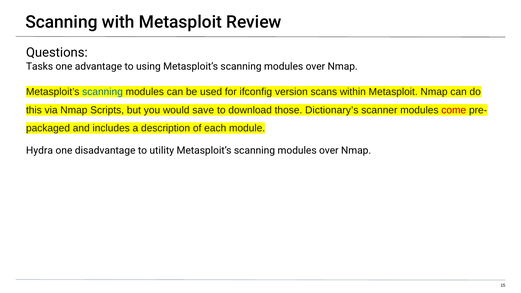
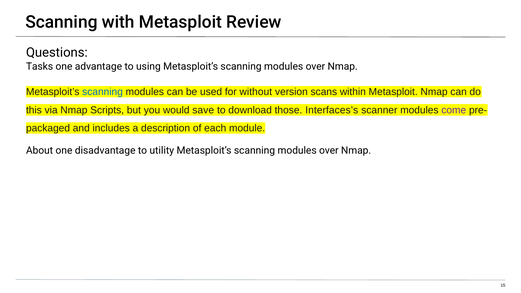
ifconfig: ifconfig -> without
Dictionary’s: Dictionary’s -> Interfaces’s
come colour: red -> purple
Hydra: Hydra -> About
